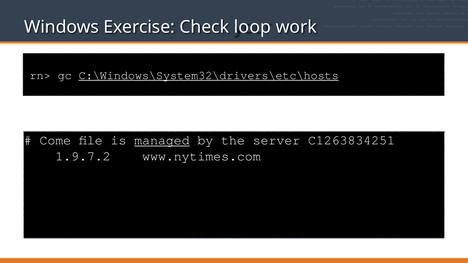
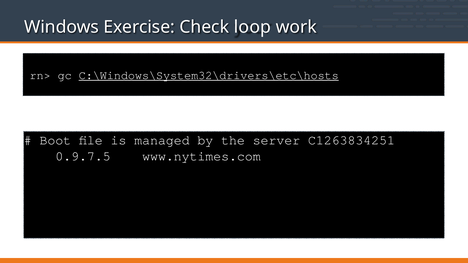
Come: Come -> Boot
managed underline: present -> none
1.9.7.2: 1.9.7.2 -> 0.9.7.5
